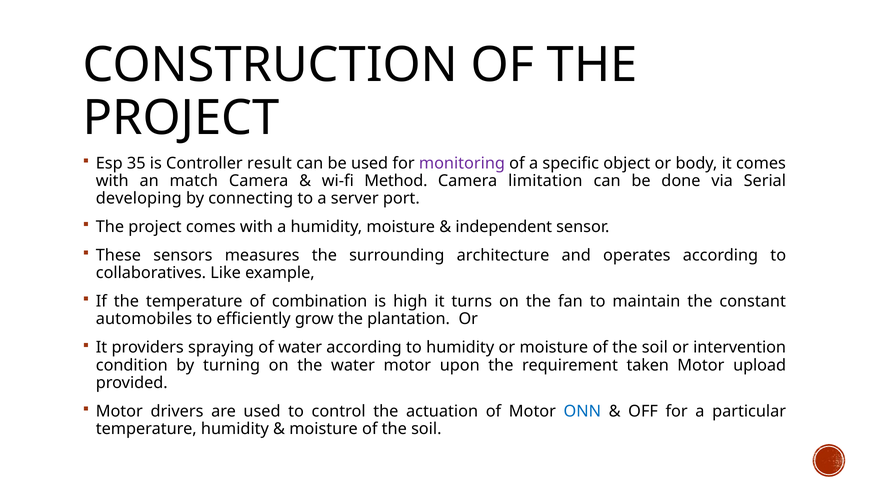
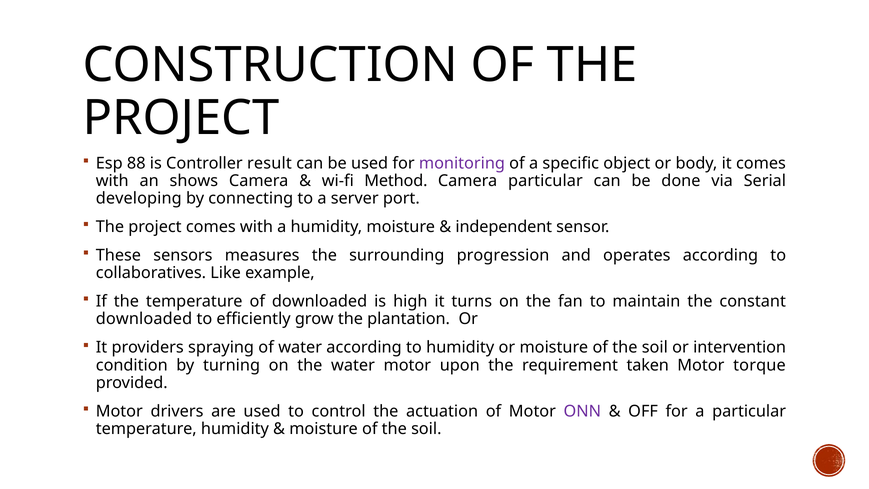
35: 35 -> 88
match: match -> shows
Camera limitation: limitation -> particular
architecture: architecture -> progression
of combination: combination -> downloaded
automobiles at (144, 319): automobiles -> downloaded
upload: upload -> torque
ONN colour: blue -> purple
